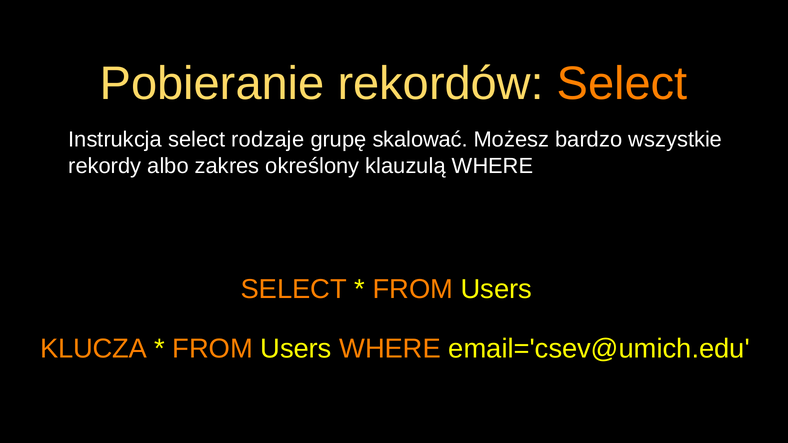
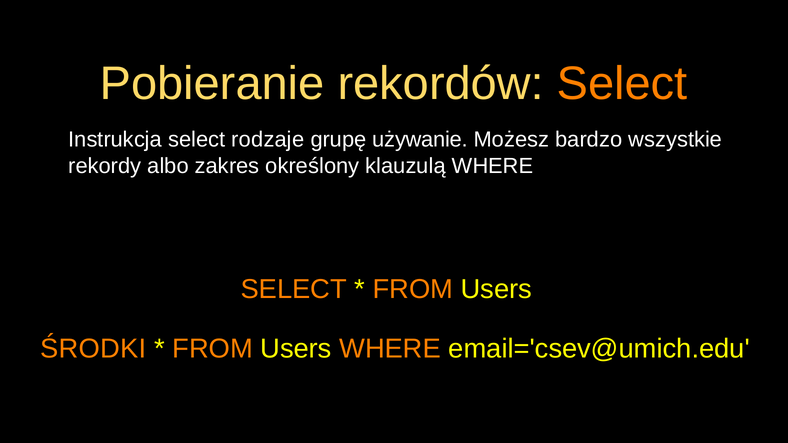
skalować: skalować -> używanie
KLUCZA: KLUCZA -> ŚRODKI
